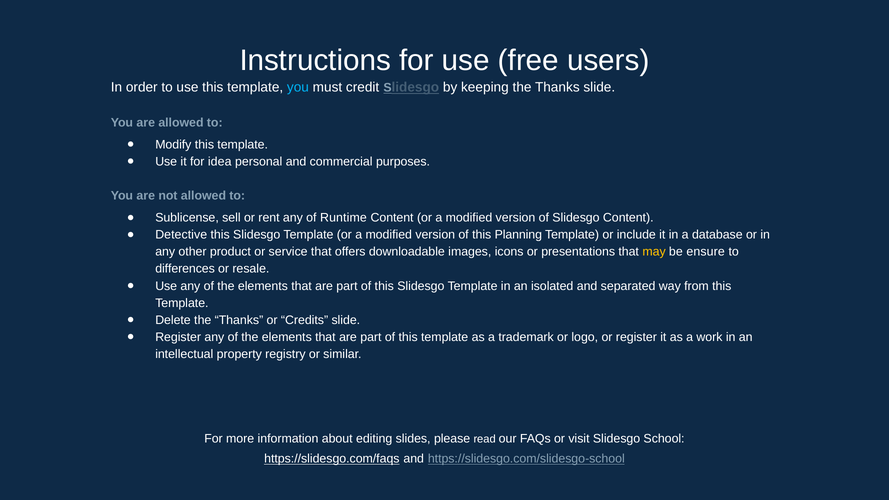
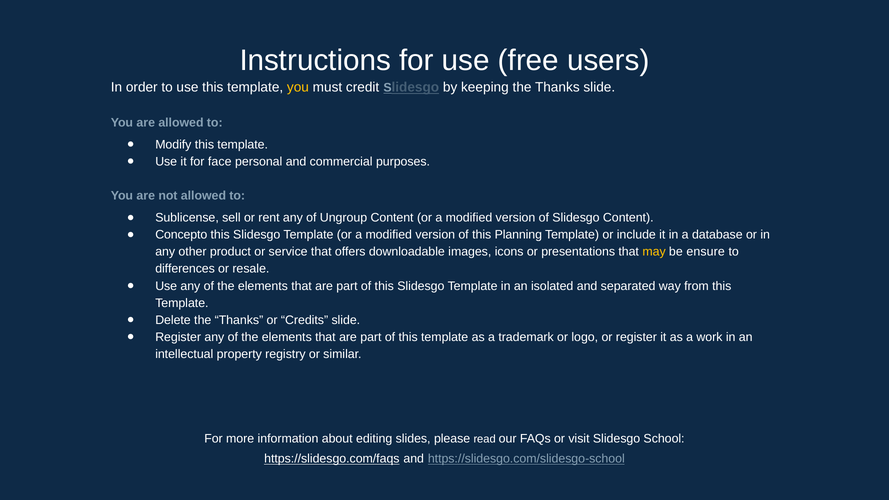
you at (298, 87) colour: light blue -> yellow
idea: idea -> face
Runtime: Runtime -> Ungroup
Detective: Detective -> Concepto
